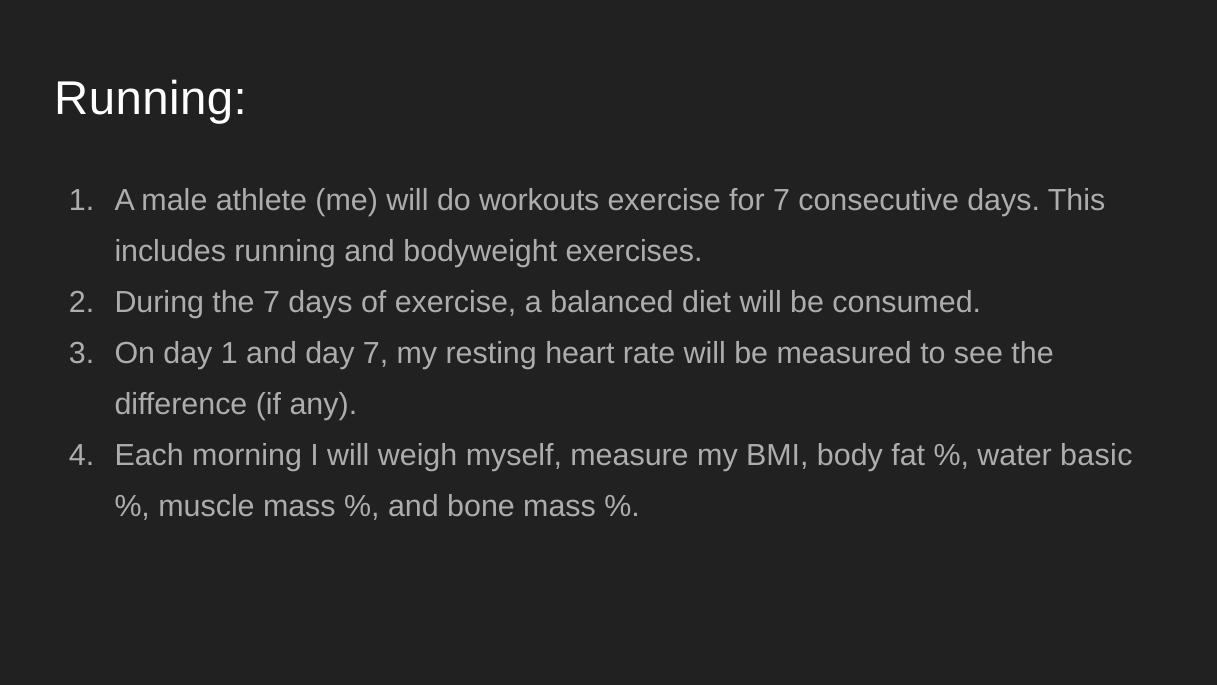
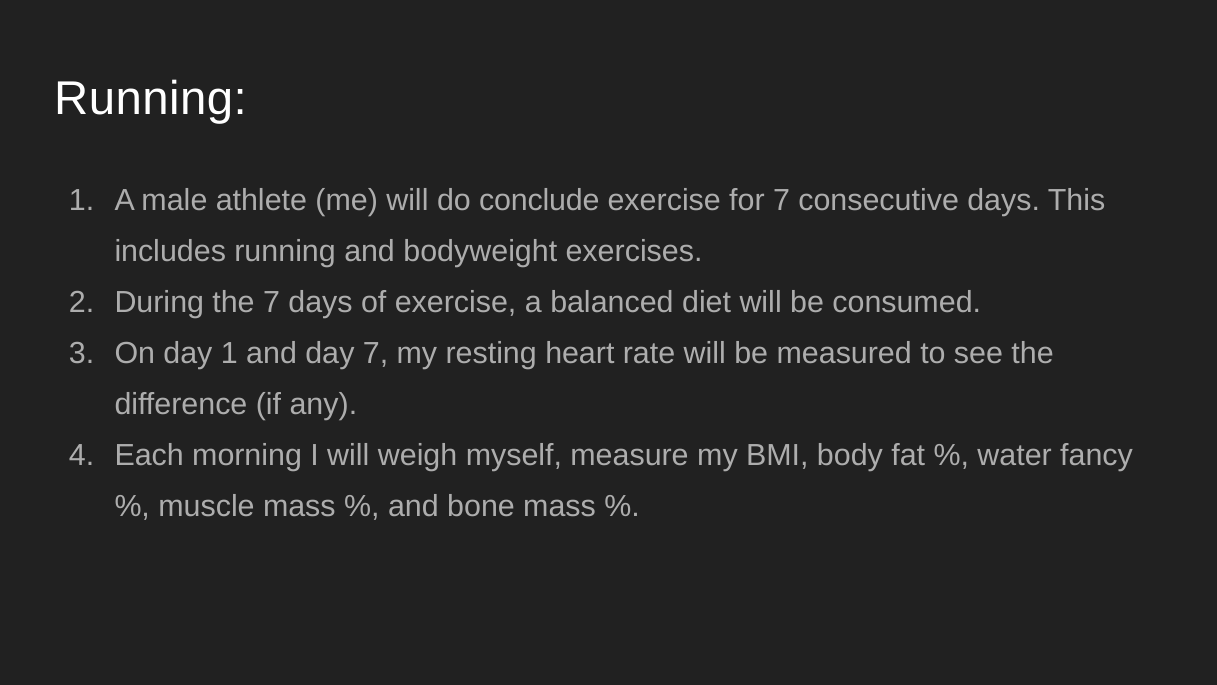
workouts: workouts -> conclude
basic: basic -> fancy
